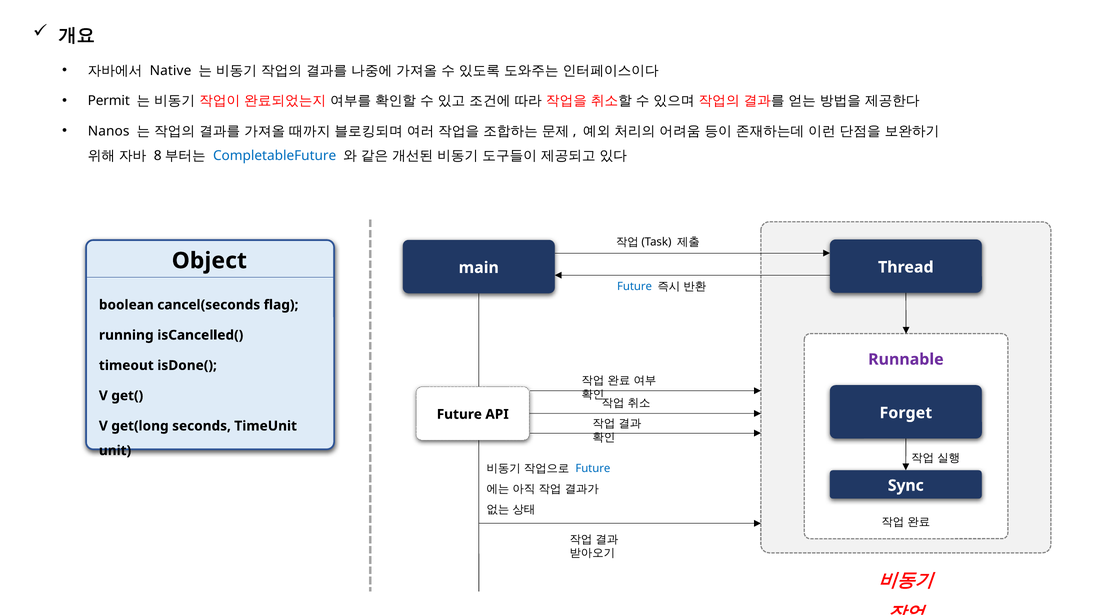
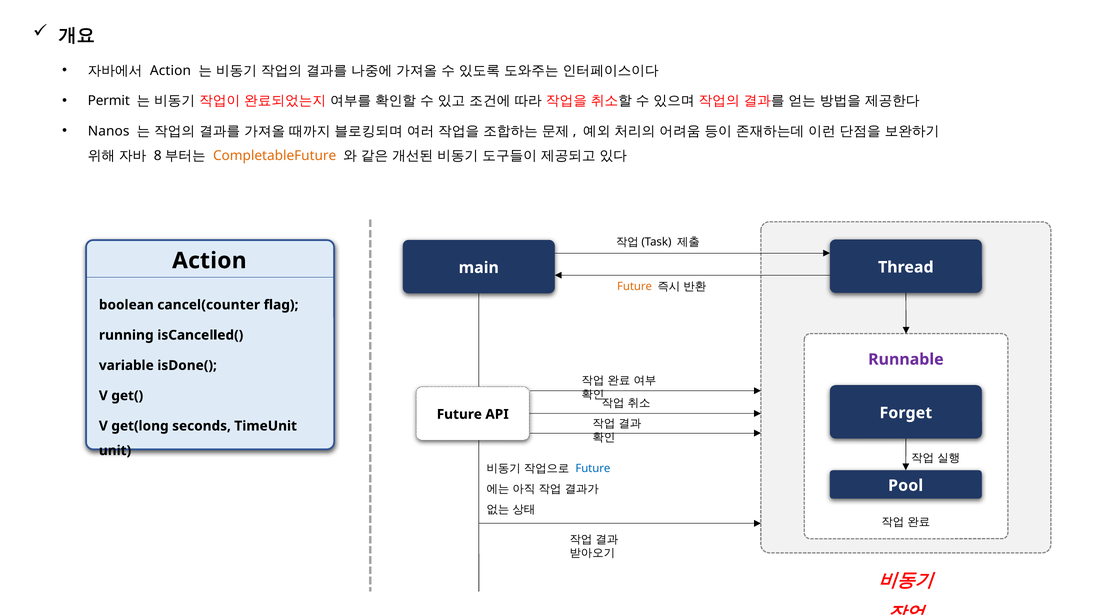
Native at (170, 71): Native -> Action
CompletableFuture colour: blue -> orange
Object at (209, 261): Object -> Action
Future at (635, 287) colour: blue -> orange
cancel(seconds: cancel(seconds -> cancel(counter
timeout: timeout -> variable
Sync: Sync -> Pool
